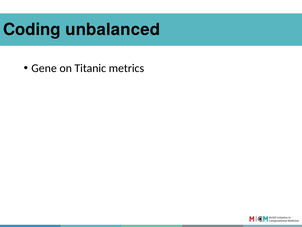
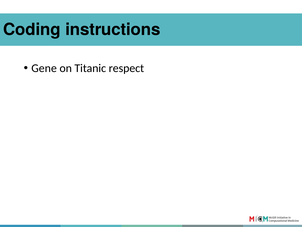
unbalanced: unbalanced -> instructions
metrics: metrics -> respect
